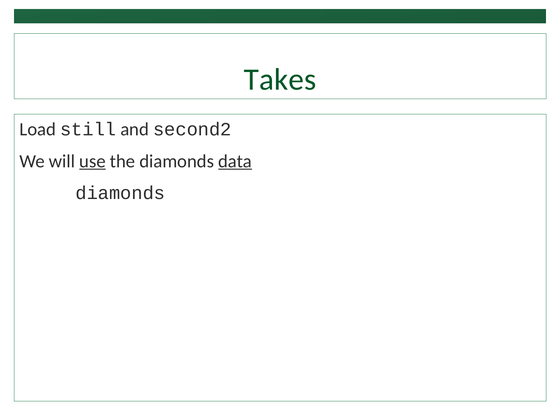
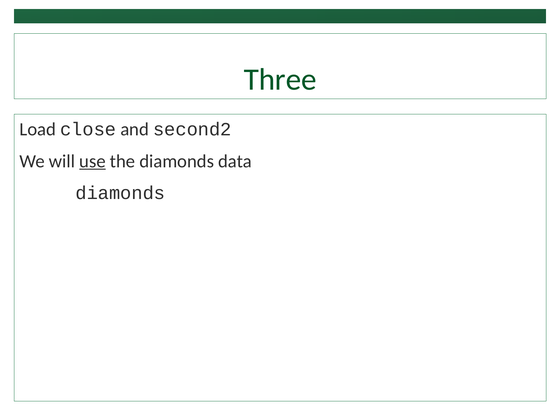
Takes: Takes -> Three
still: still -> close
data underline: present -> none
